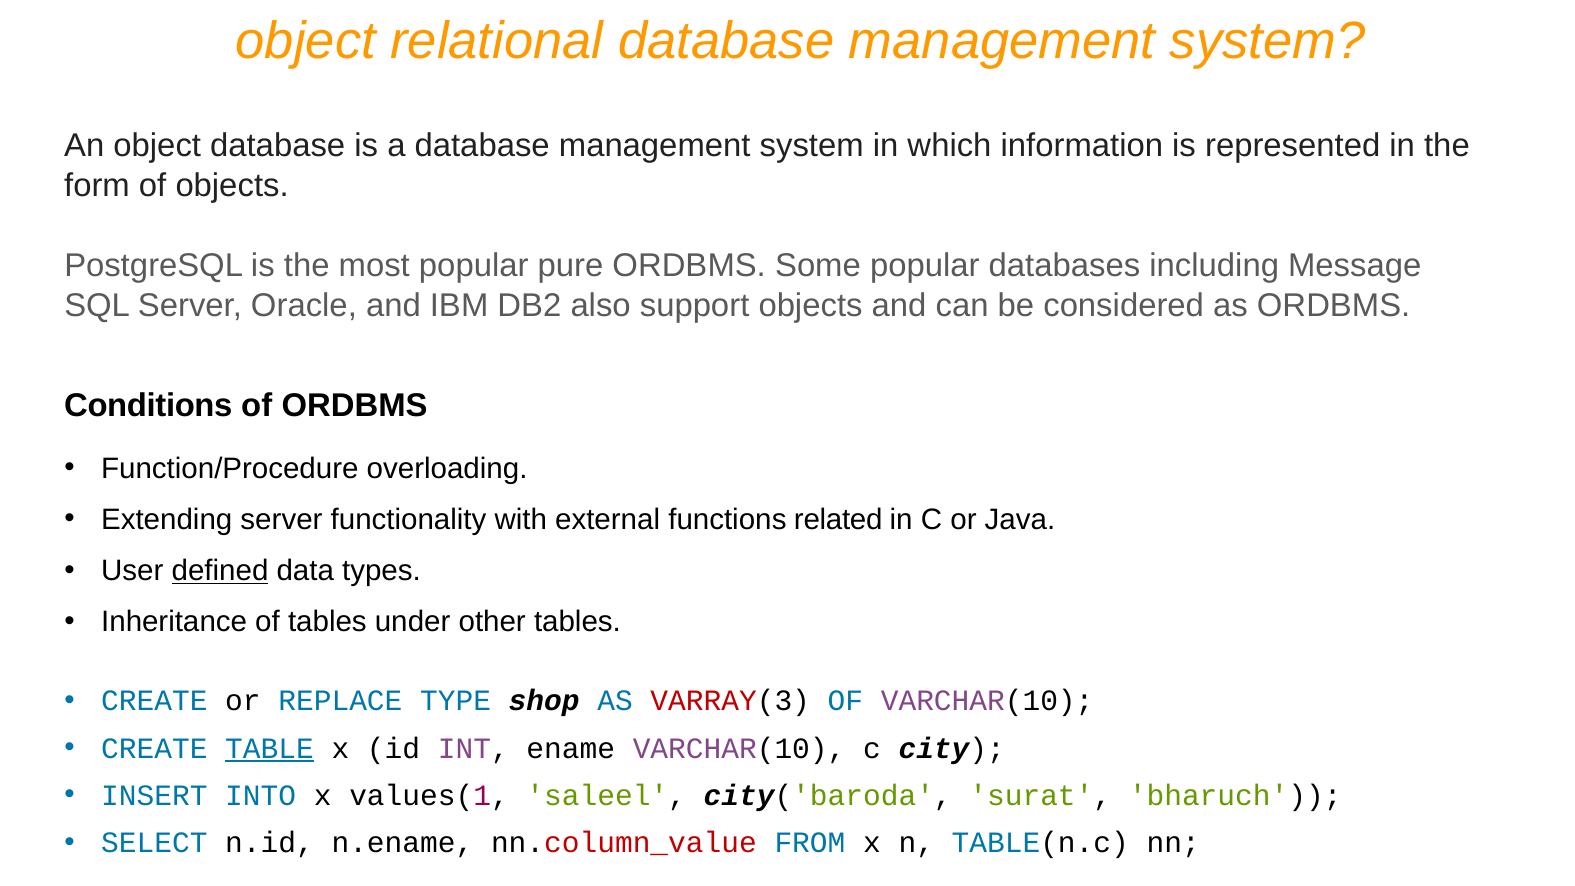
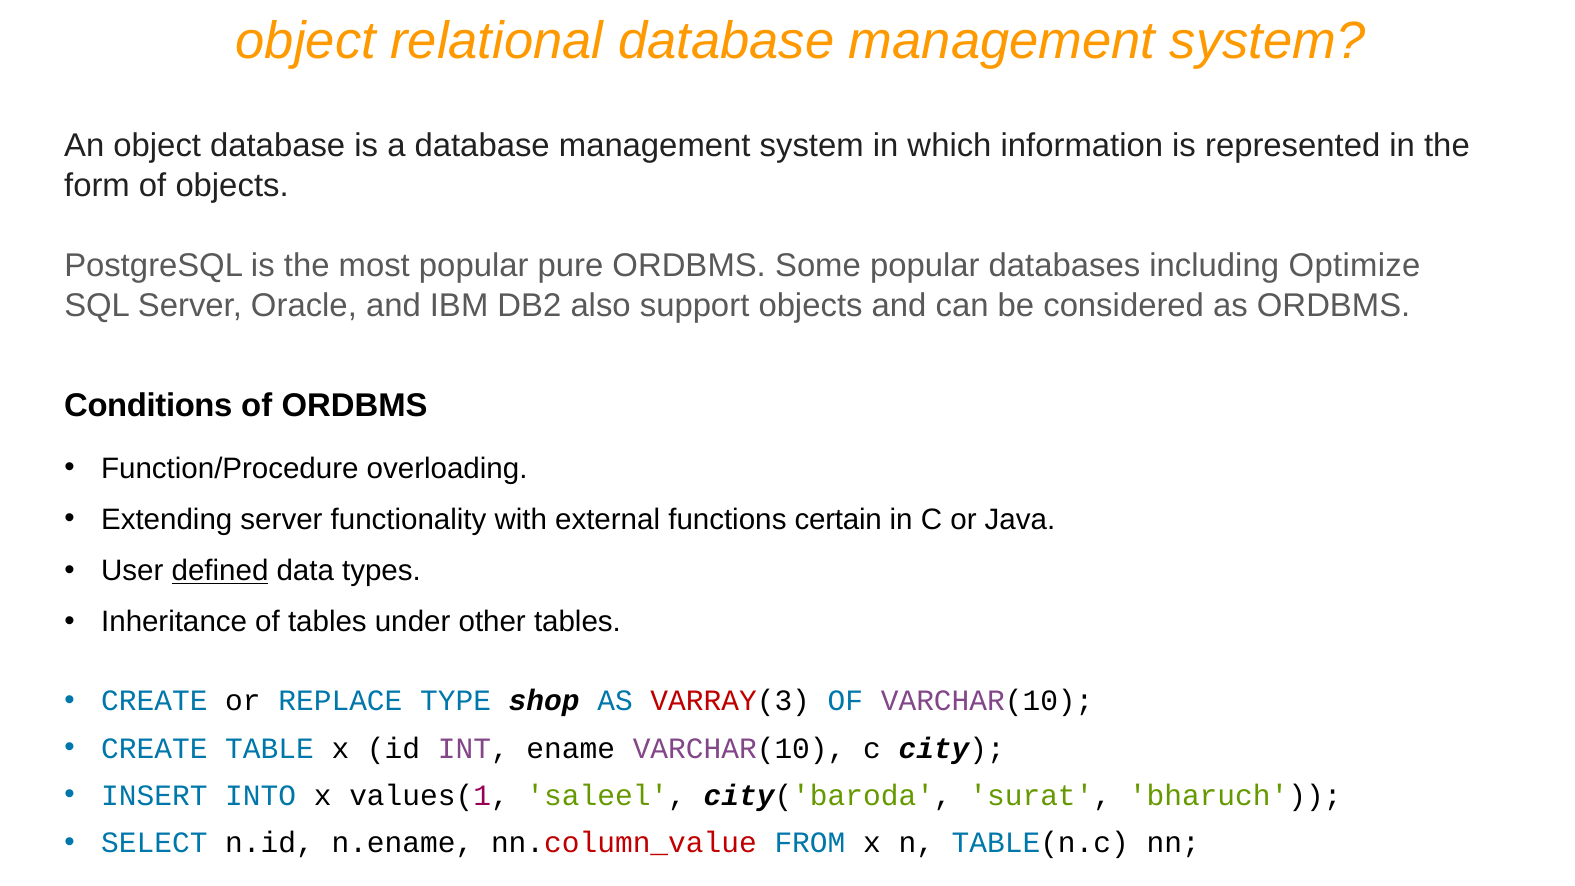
Message: Message -> Optimize
related: related -> certain
TABLE underline: present -> none
